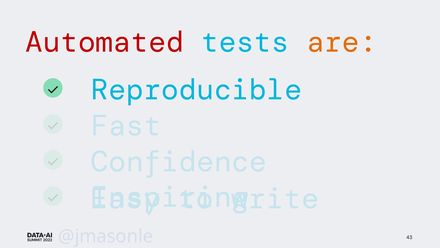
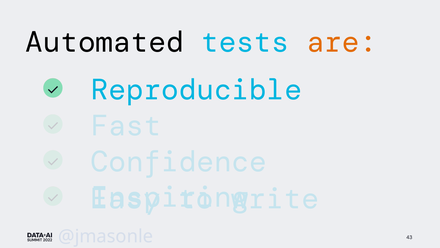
Automated colour: red -> black
